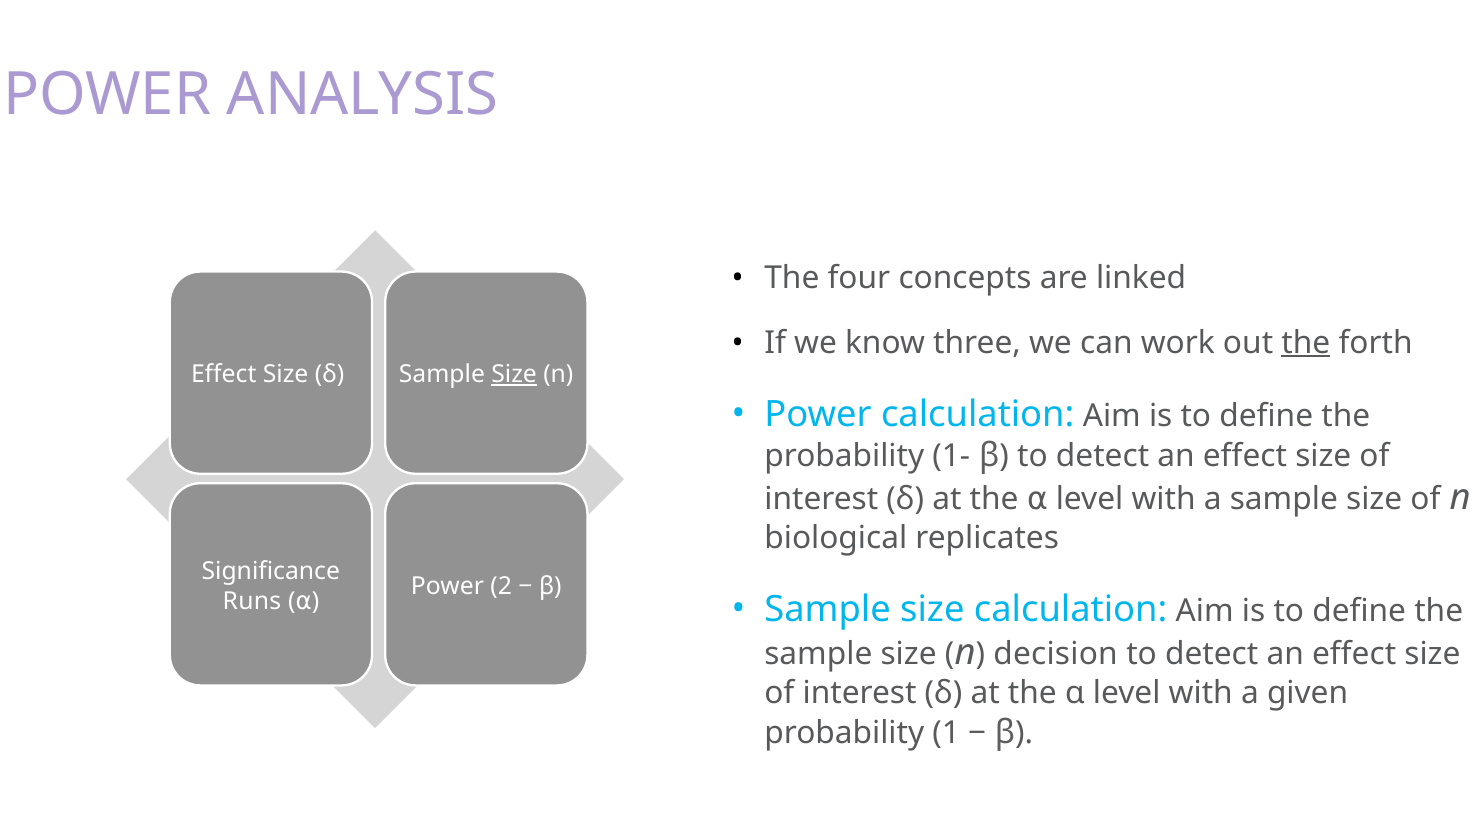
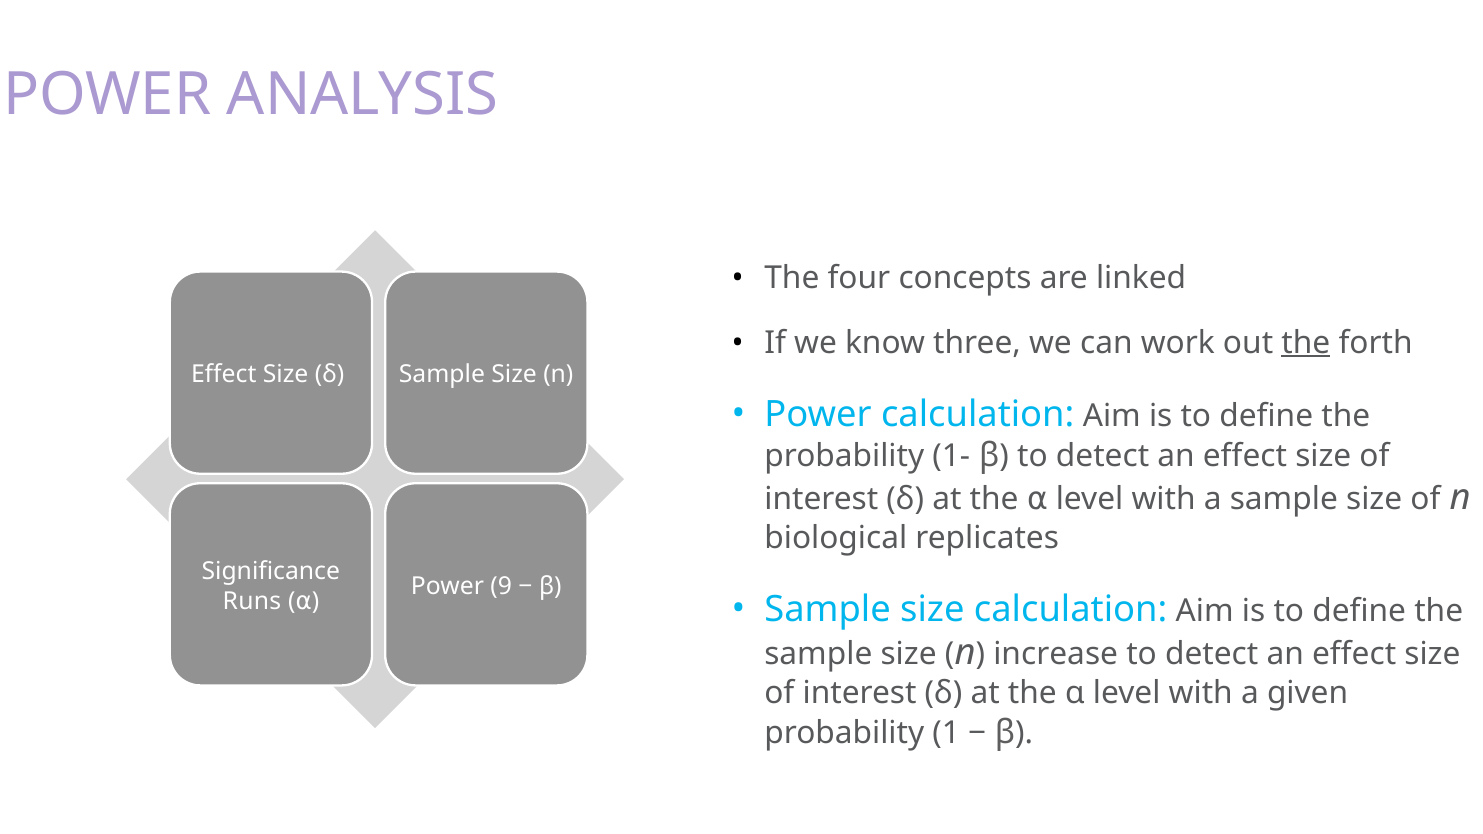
Size at (514, 374) underline: present -> none
2: 2 -> 9
decision: decision -> increase
